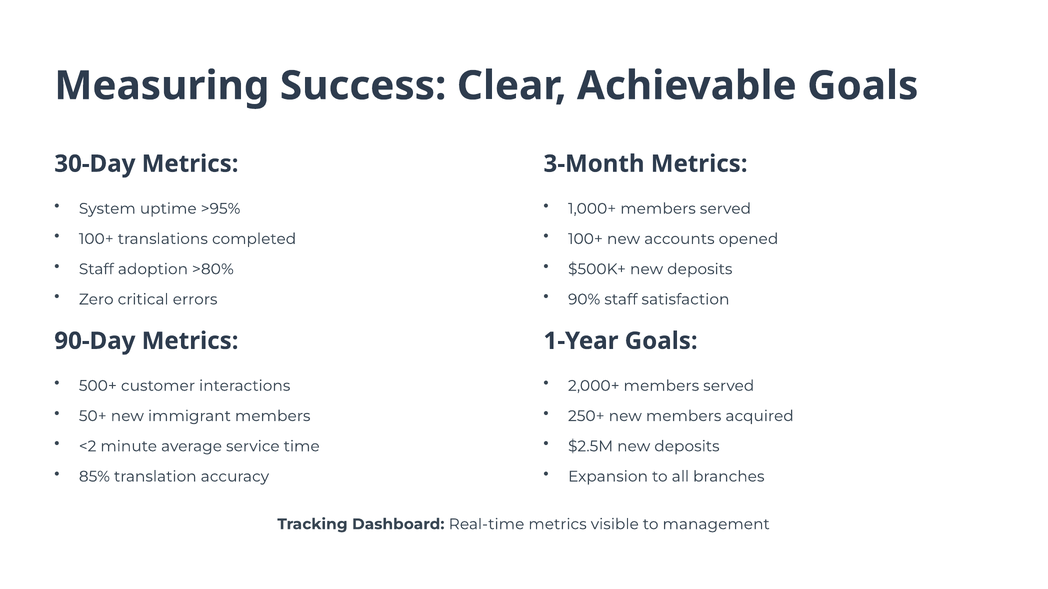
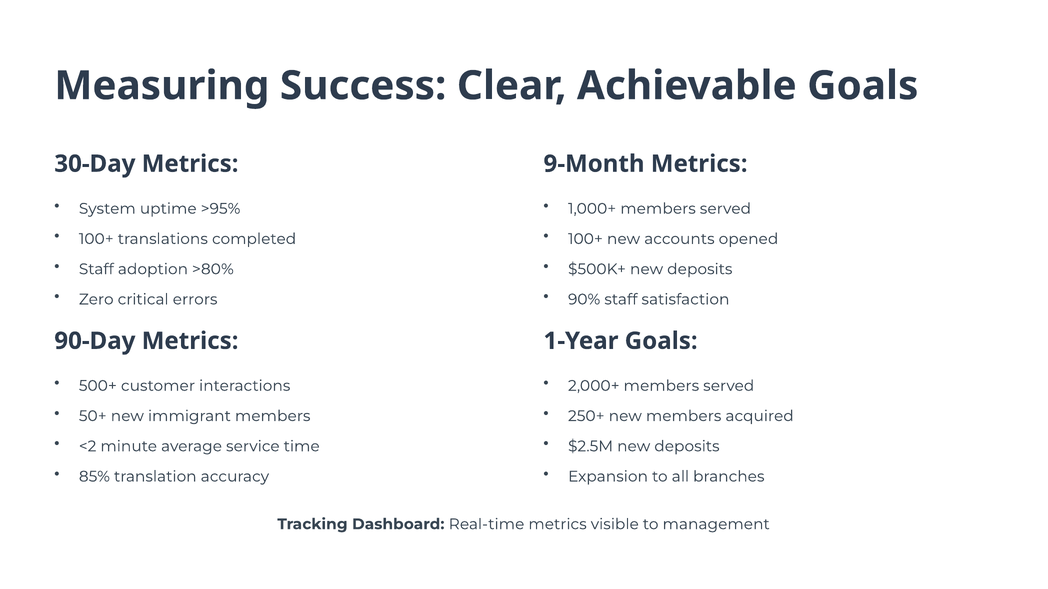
3-Month: 3-Month -> 9-Month
